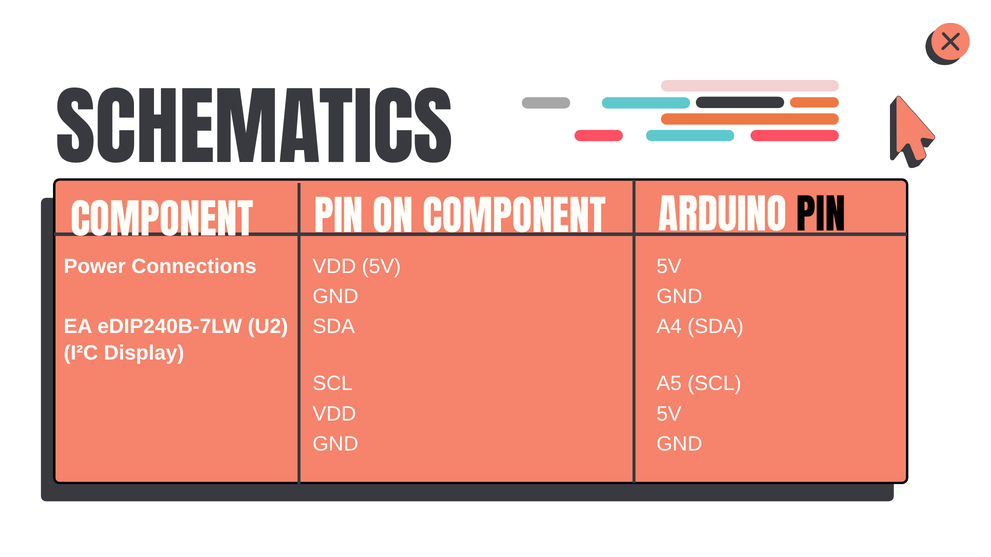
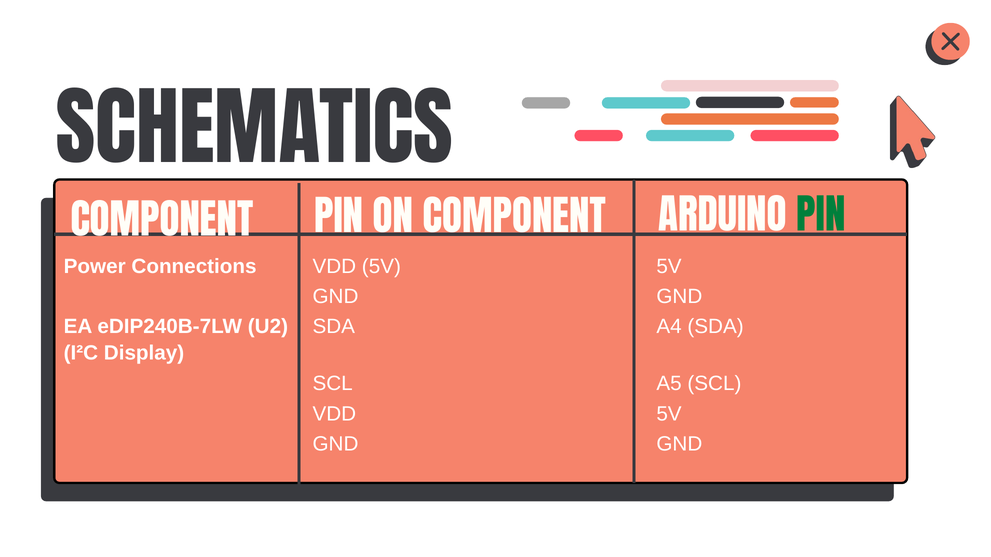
PIN at (821, 217) colour: black -> green
